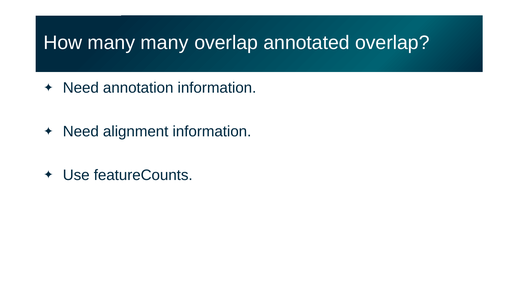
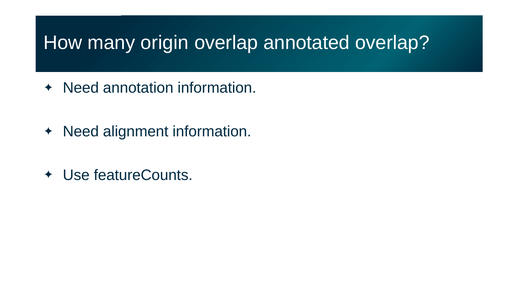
many many: many -> origin
